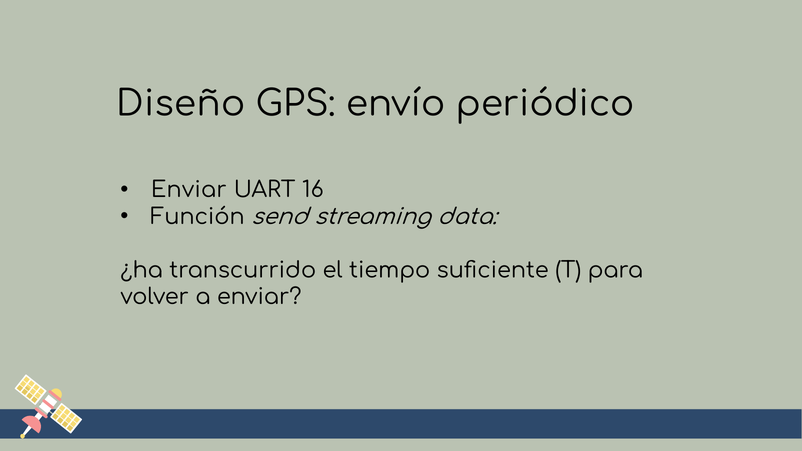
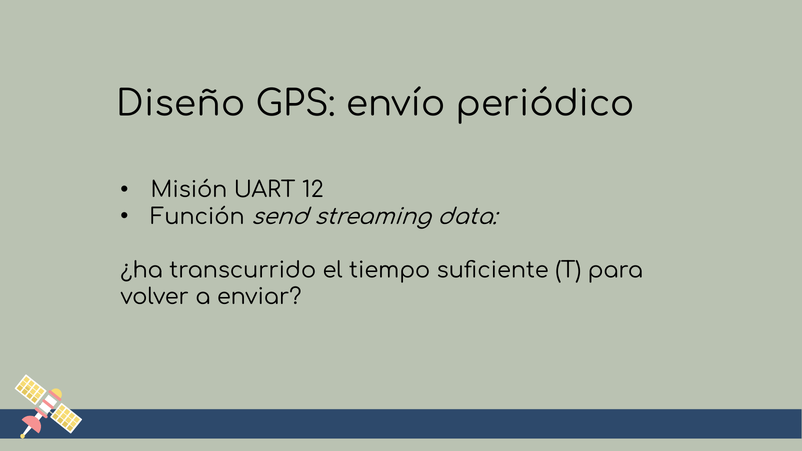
Enviar at (189, 190): Enviar -> Misión
16: 16 -> 12
